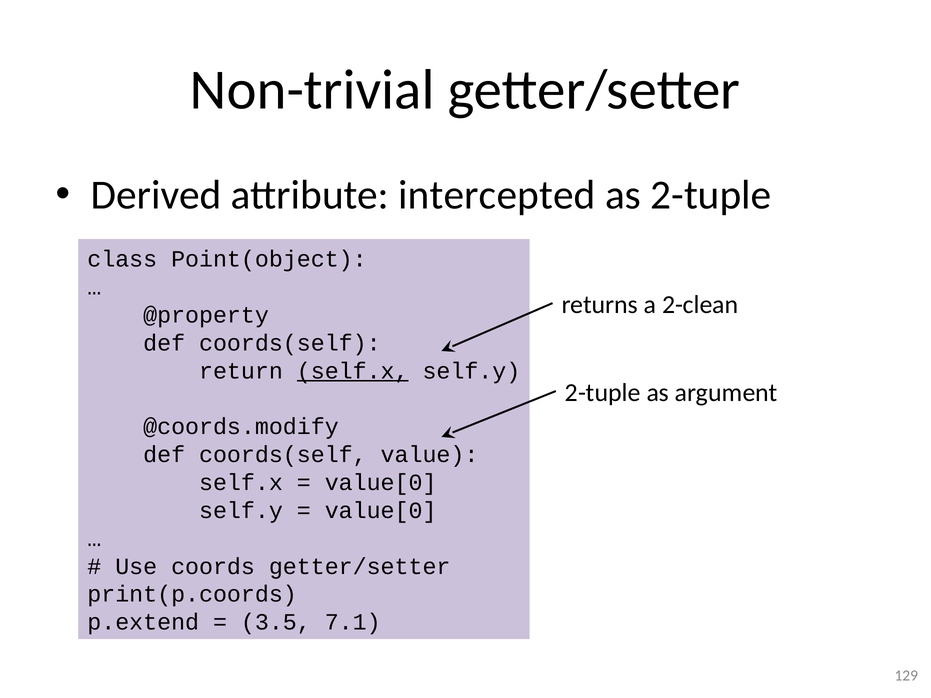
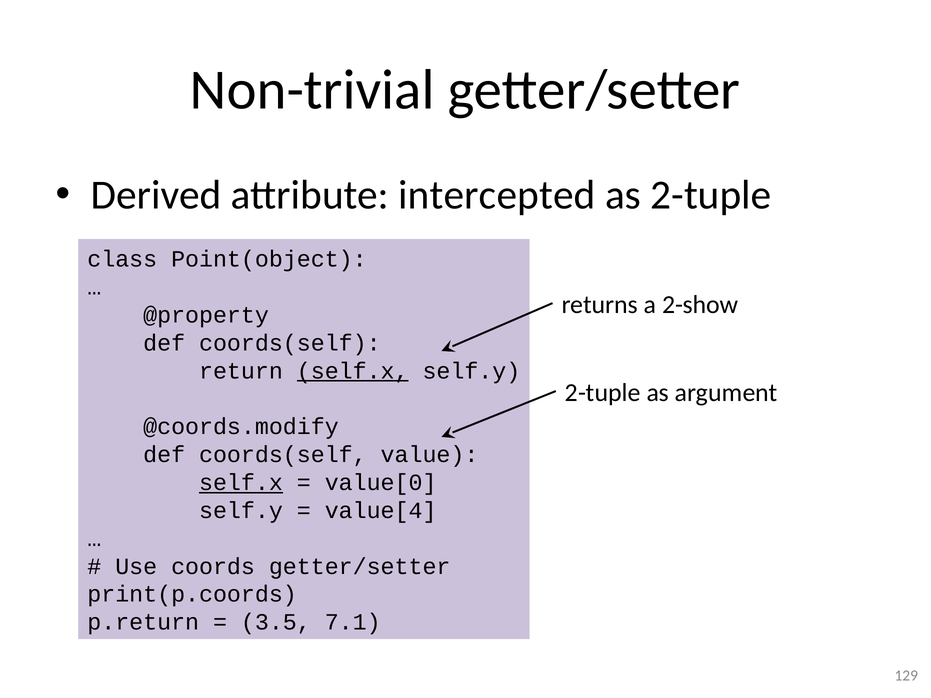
2-clean: 2-clean -> 2-show
self.x at (241, 483) underline: none -> present
value[0 at (381, 511): value[0 -> value[4
p.extend: p.extend -> p.return
